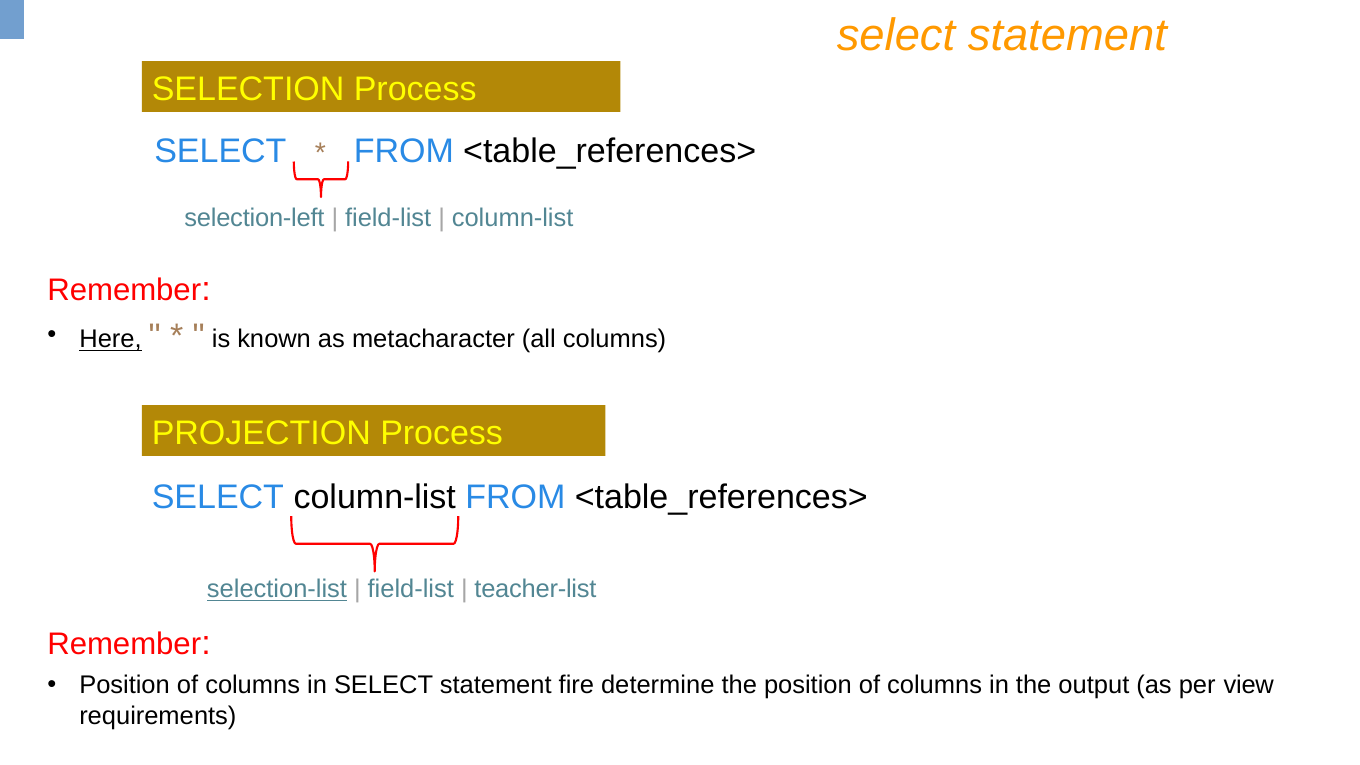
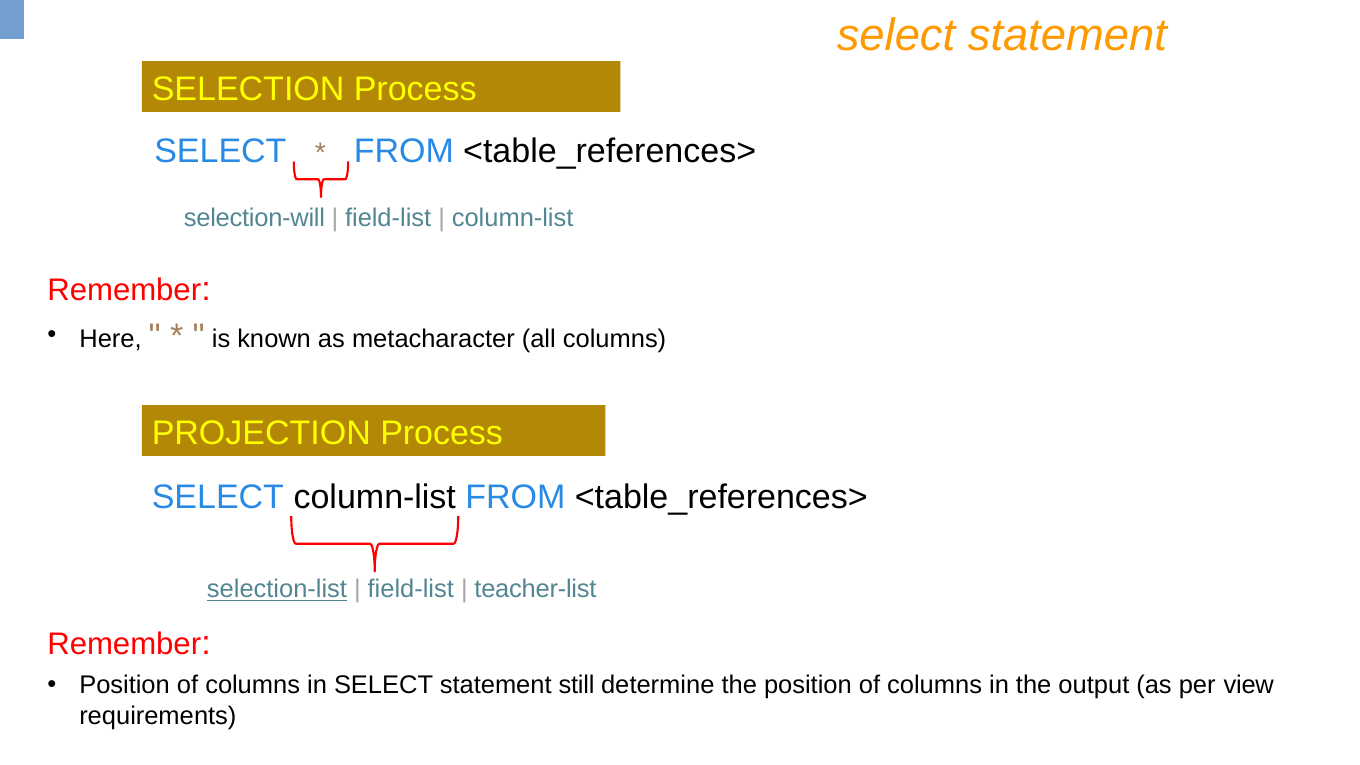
selection-left: selection-left -> selection-will
Here underline: present -> none
fire: fire -> still
